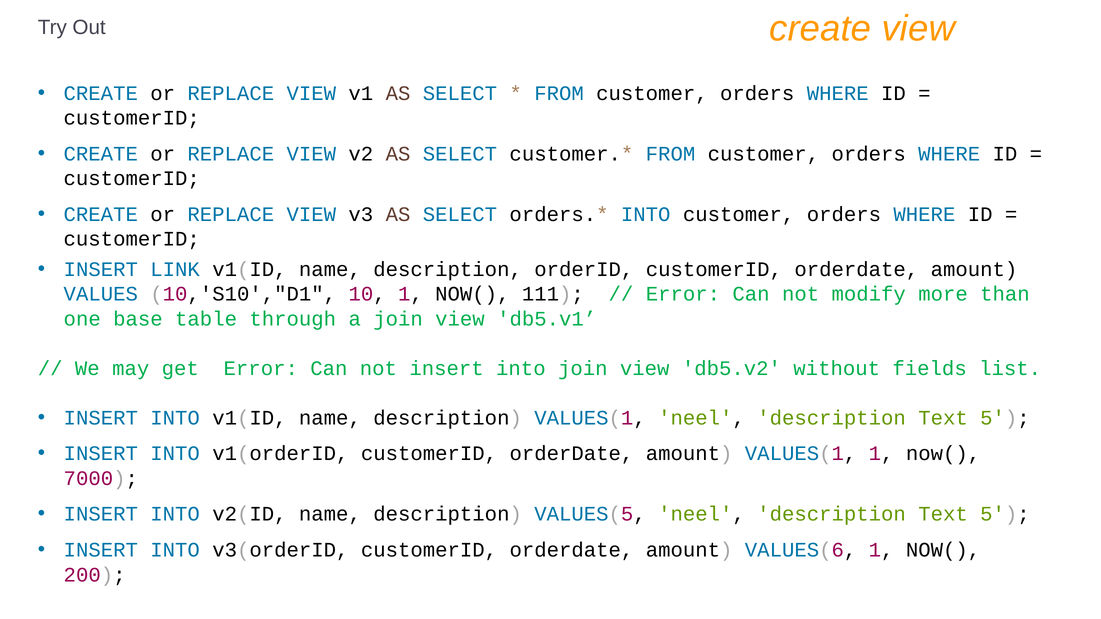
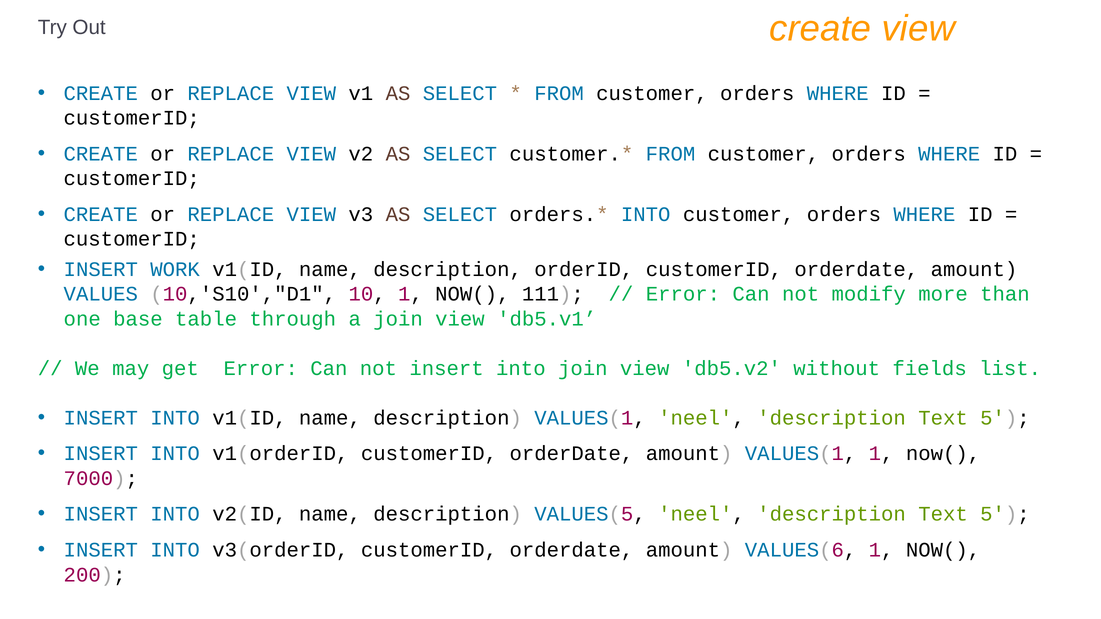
LINK: LINK -> WORK
